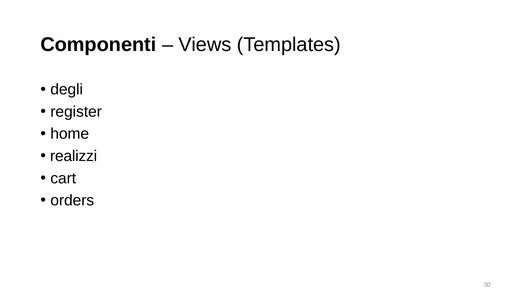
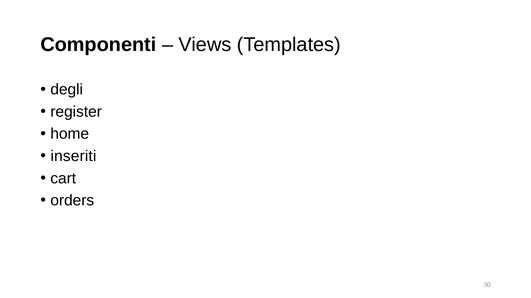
realizzi: realizzi -> inseriti
